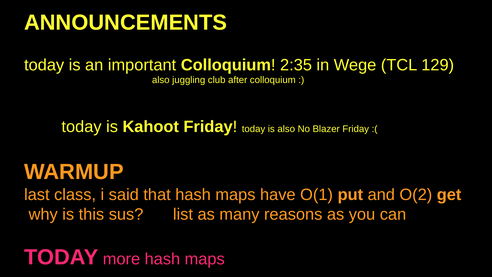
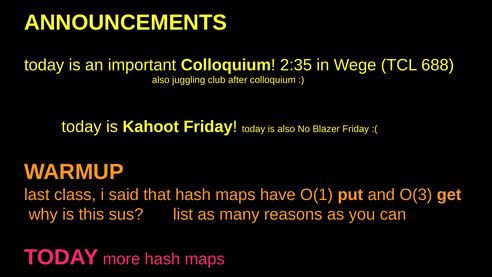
129: 129 -> 688
O(2: O(2 -> O(3
